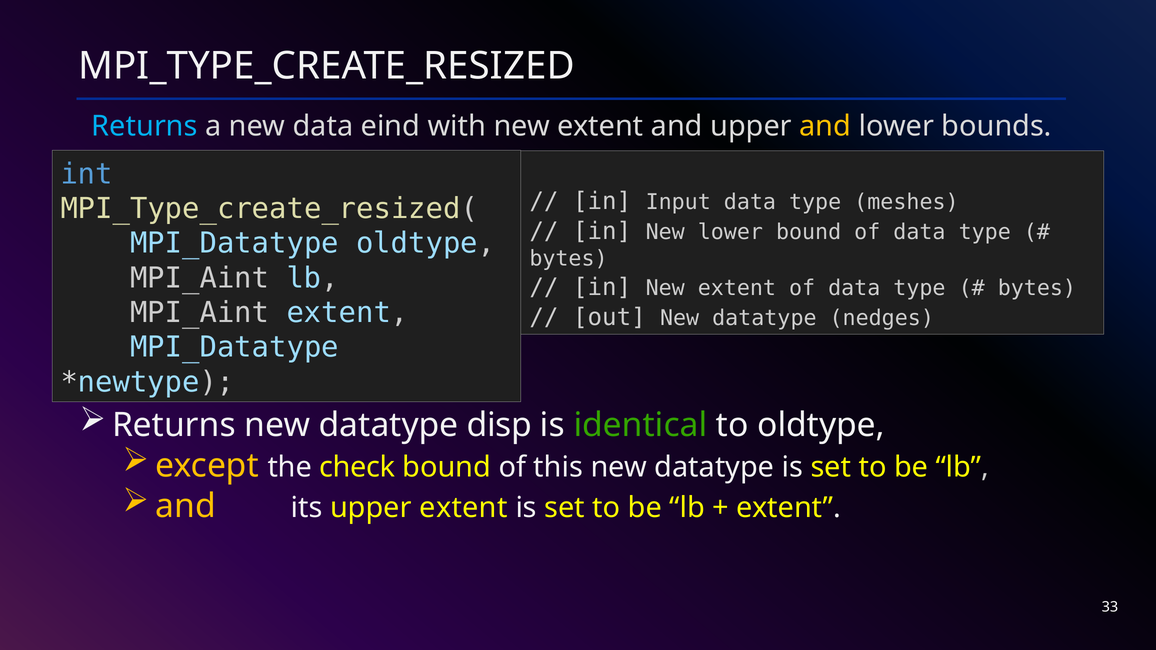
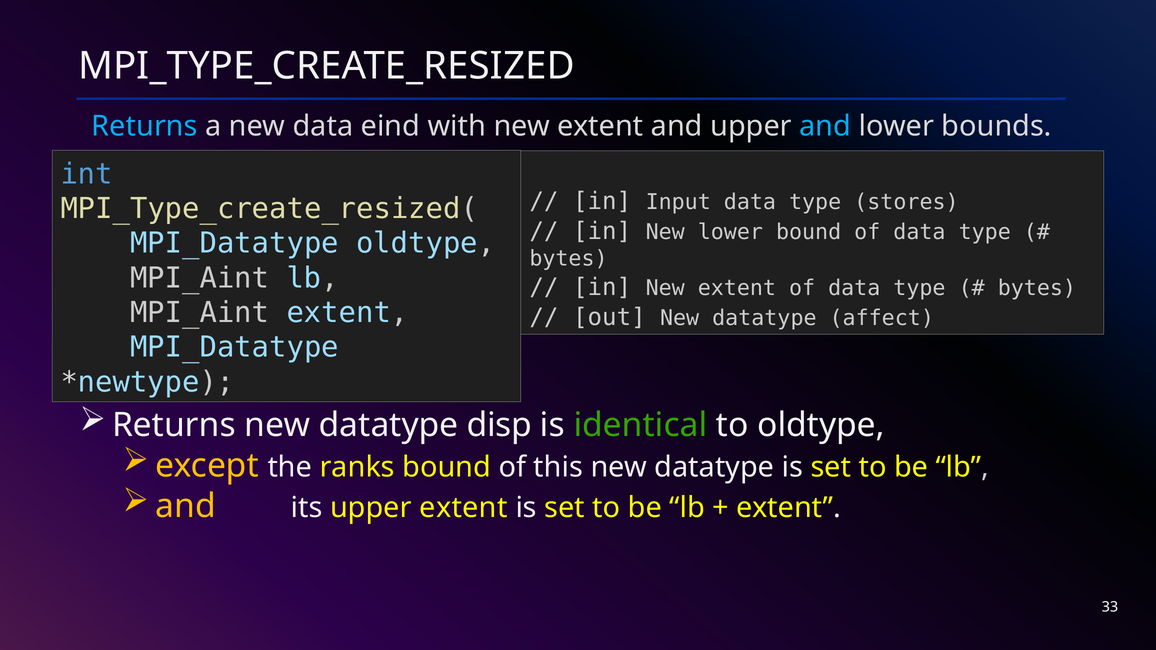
and at (825, 126) colour: yellow -> light blue
meshes: meshes -> stores
nedges: nedges -> affect
check: check -> ranks
